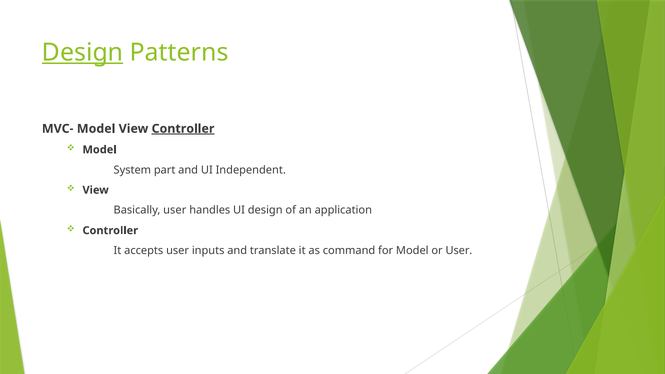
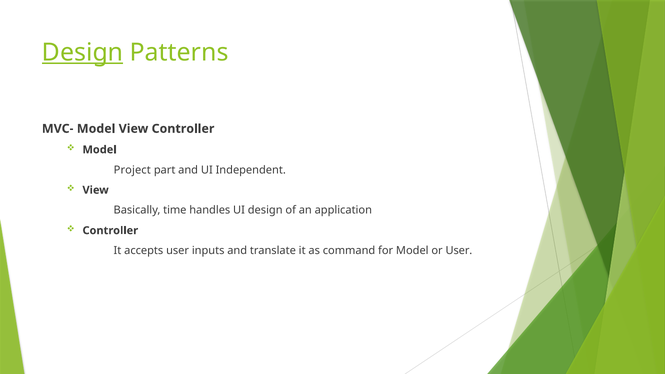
Controller at (183, 129) underline: present -> none
System: System -> Project
Basically user: user -> time
